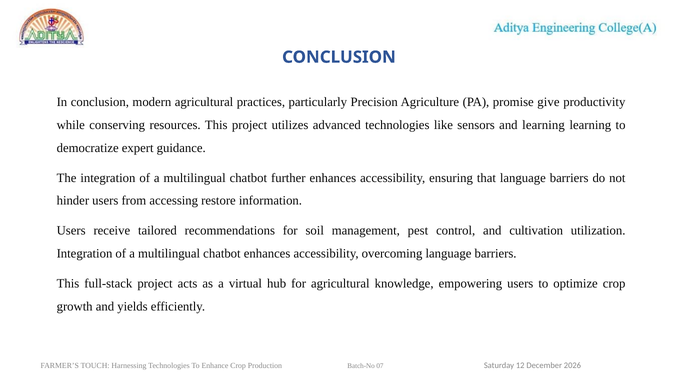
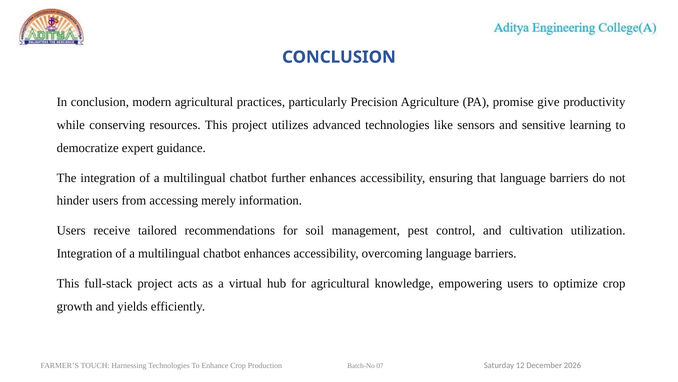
and learning: learning -> sensitive
restore: restore -> merely
